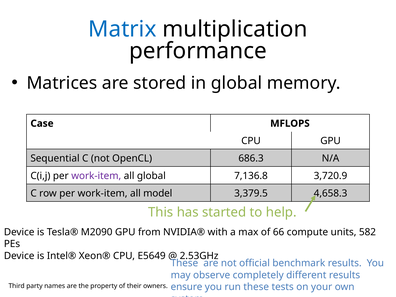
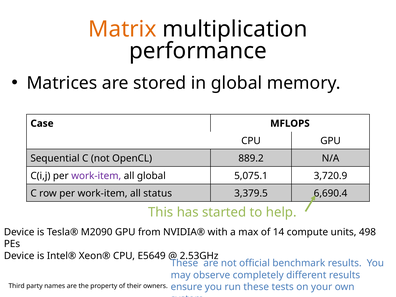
Matrix colour: blue -> orange
686.3: 686.3 -> 889.2
7,136.8: 7,136.8 -> 5,075.1
model: model -> status
4,658.3: 4,658.3 -> 6,690.4
66: 66 -> 14
582: 582 -> 498
